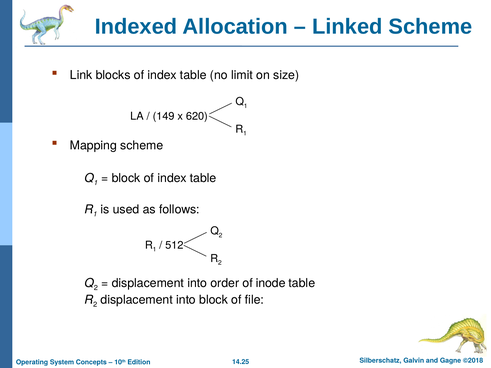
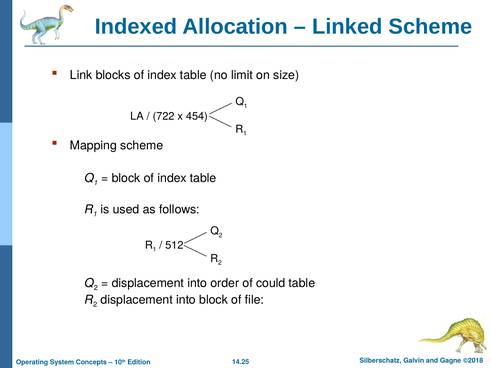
149: 149 -> 722
620: 620 -> 454
inode: inode -> could
